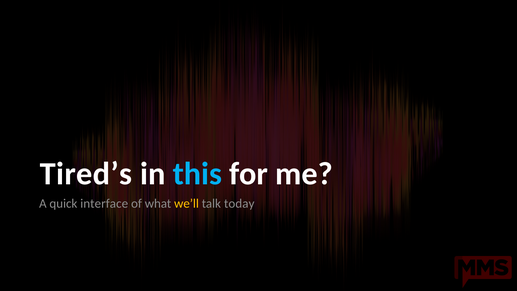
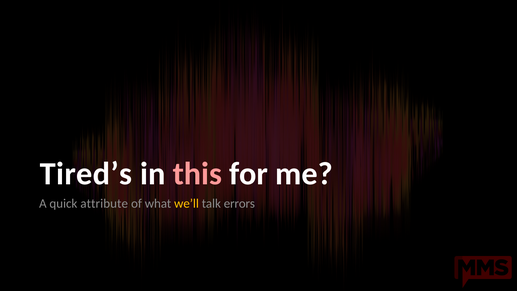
this colour: light blue -> pink
interface: interface -> attribute
today: today -> errors
